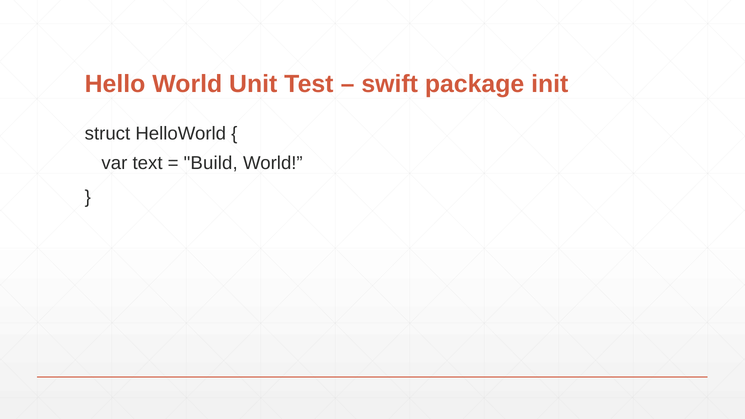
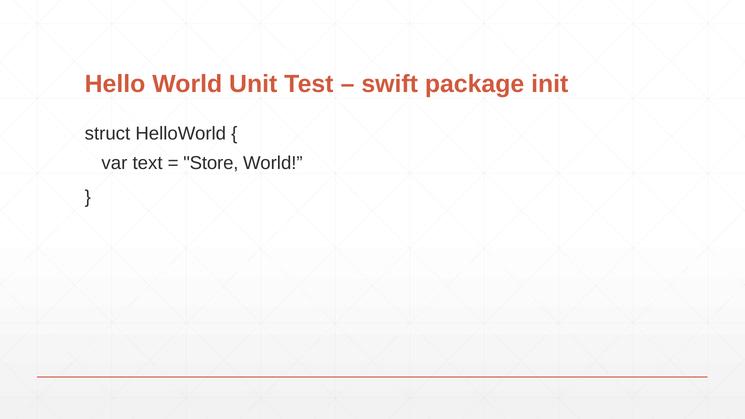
Build: Build -> Store
